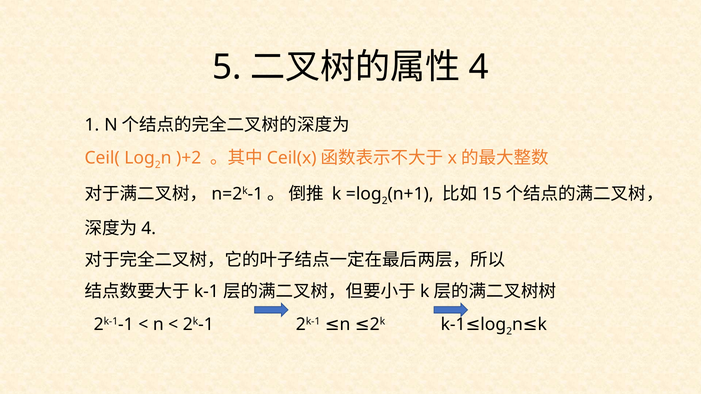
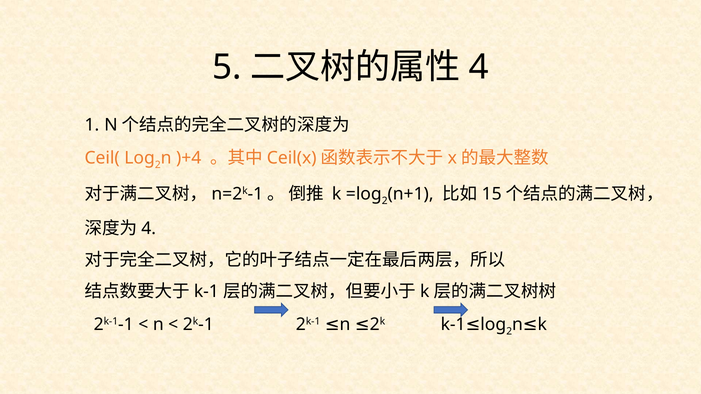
)+2: )+2 -> )+4
